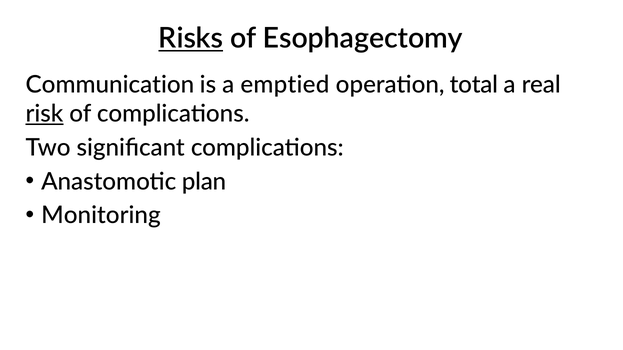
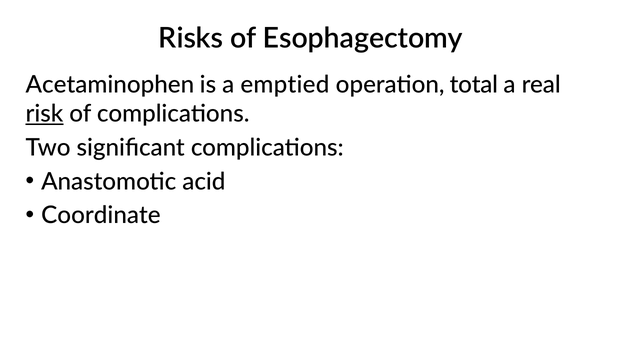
Risks underline: present -> none
Communication: Communication -> Acetaminophen
plan: plan -> acid
Monitoring: Monitoring -> Coordinate
